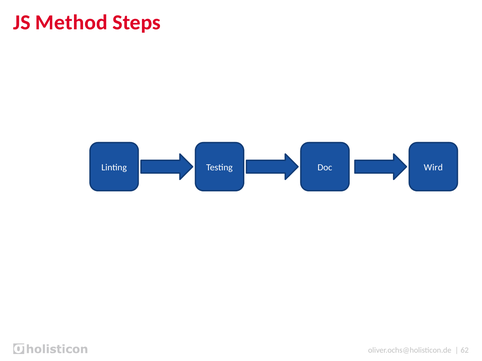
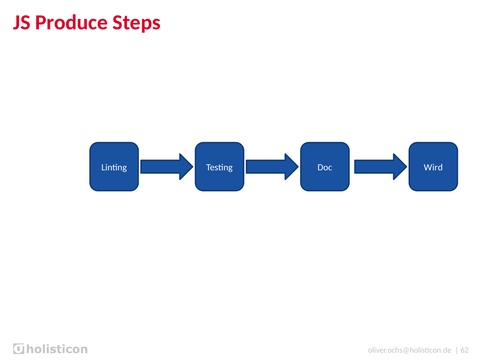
Method: Method -> Produce
